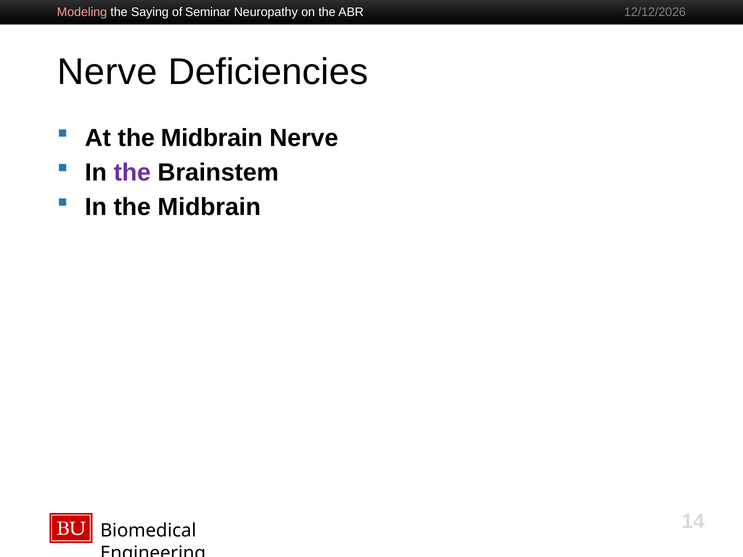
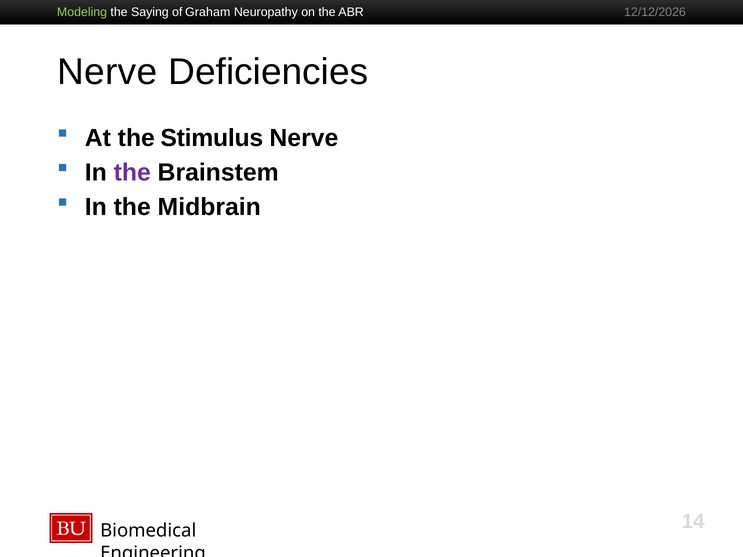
Modeling colour: pink -> light green
Seminar: Seminar -> Graham
At the Midbrain: Midbrain -> Stimulus
